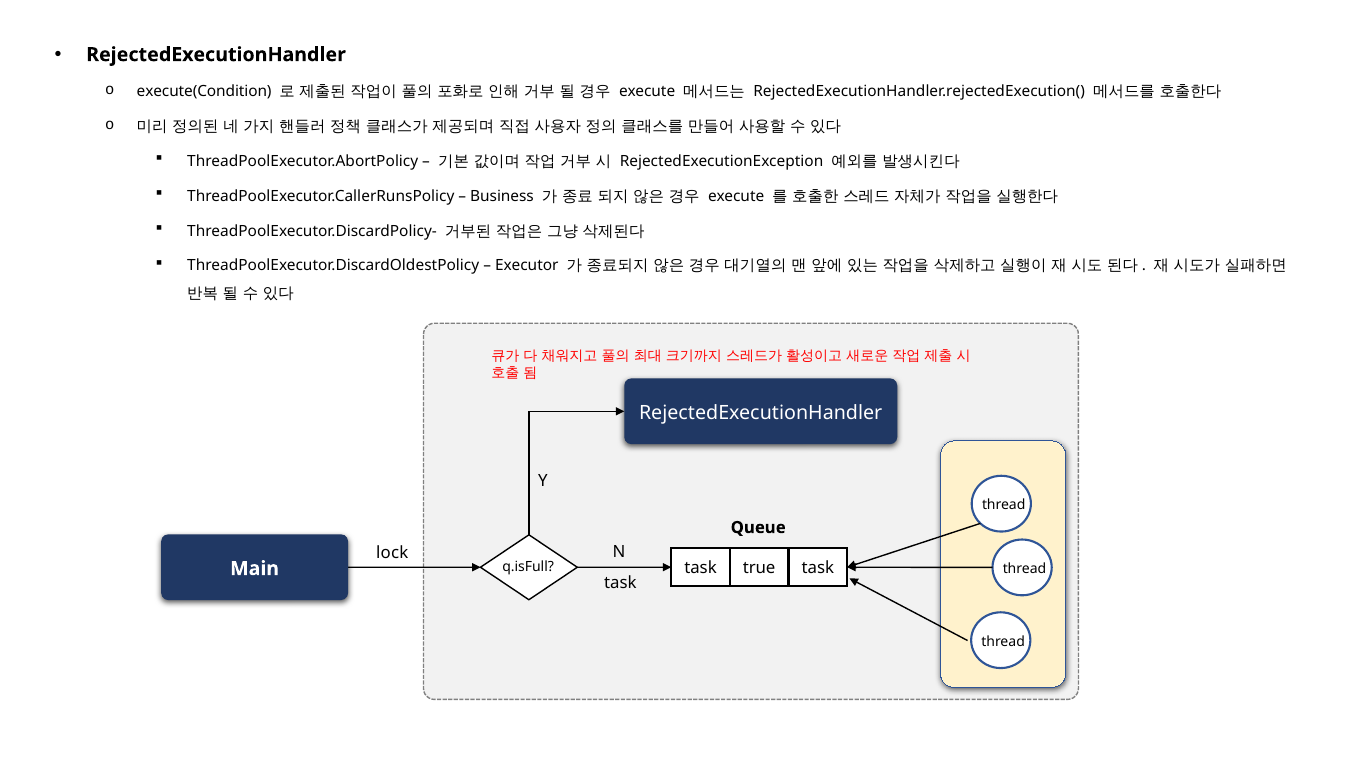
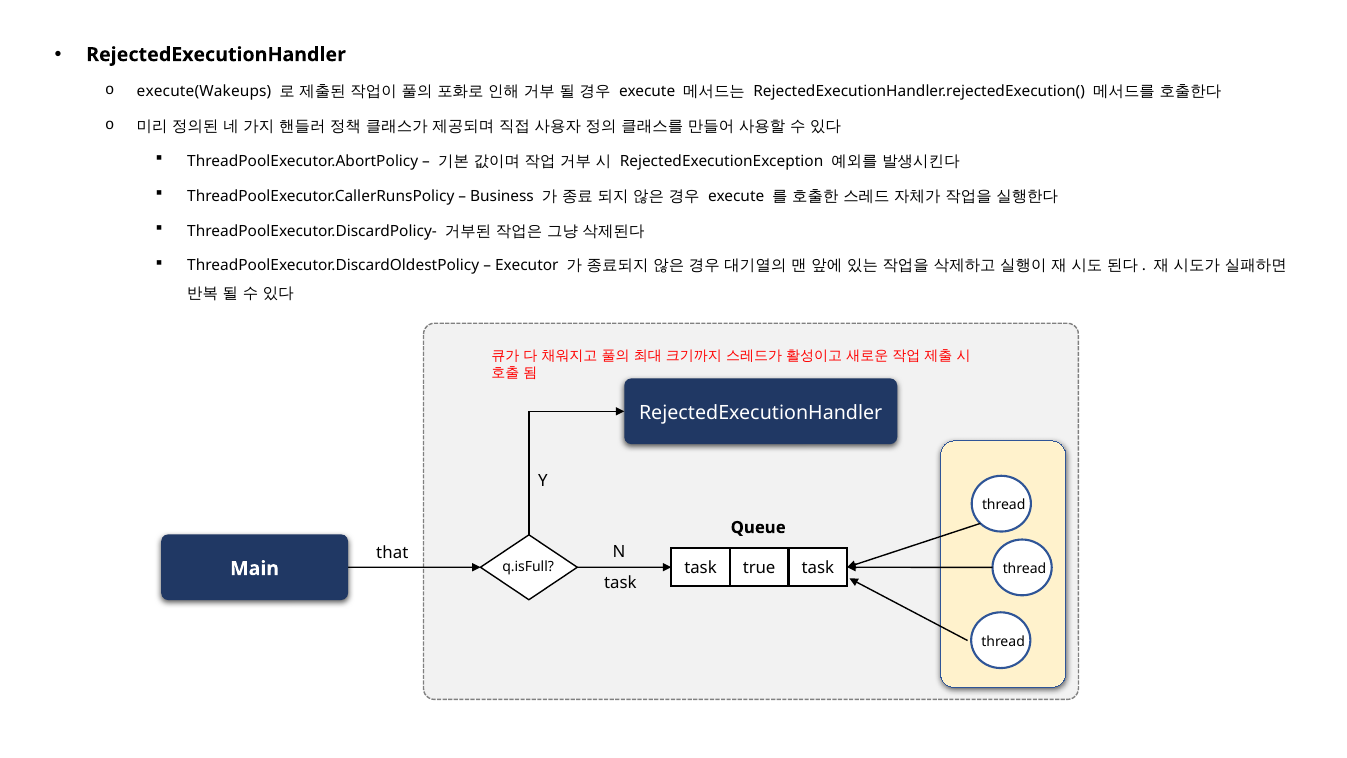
execute(Condition: execute(Condition -> execute(Wakeups
lock: lock -> that
